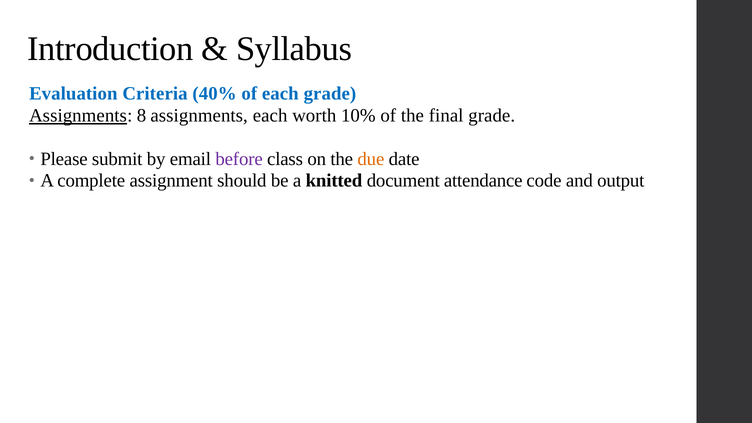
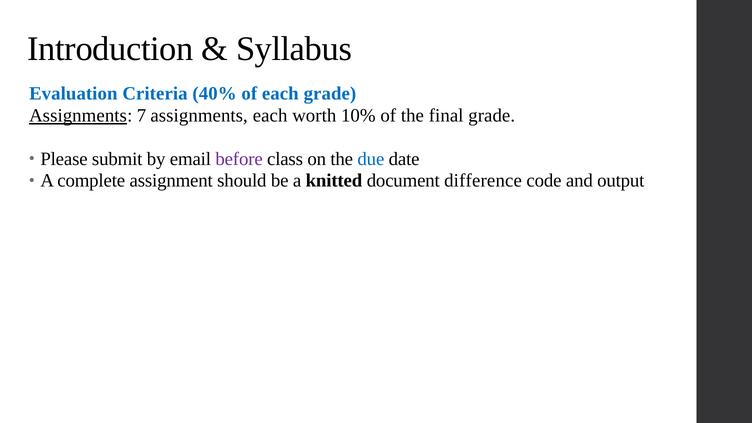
8: 8 -> 7
due colour: orange -> blue
attendance: attendance -> difference
